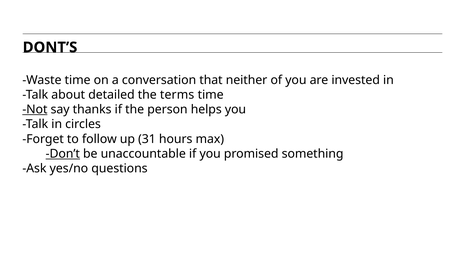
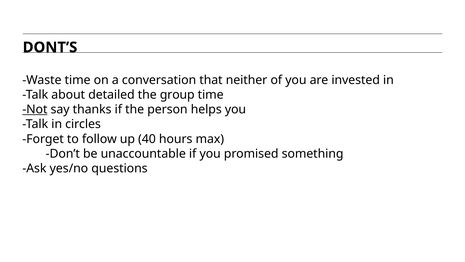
terms: terms -> group
31: 31 -> 40
Don’t underline: present -> none
